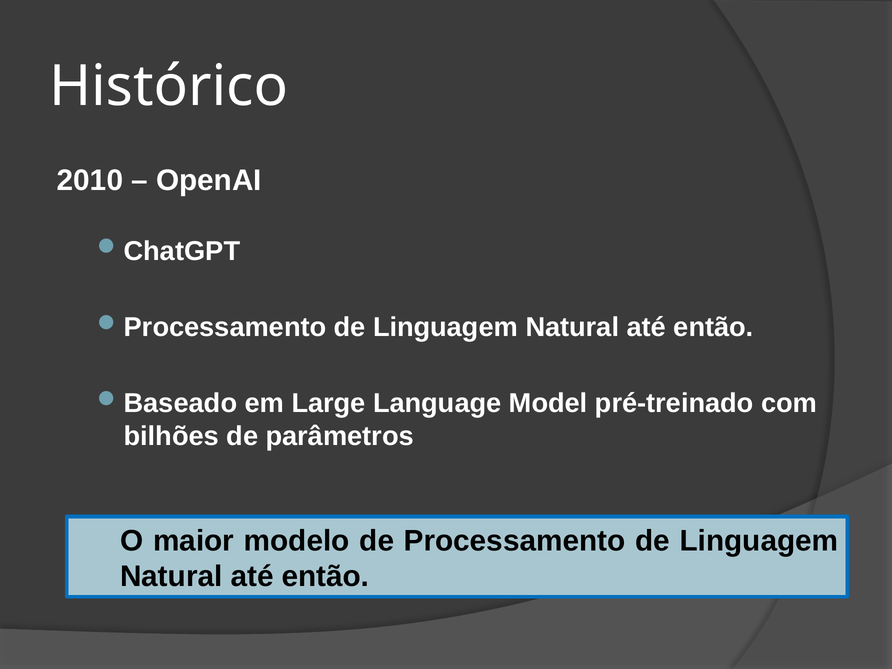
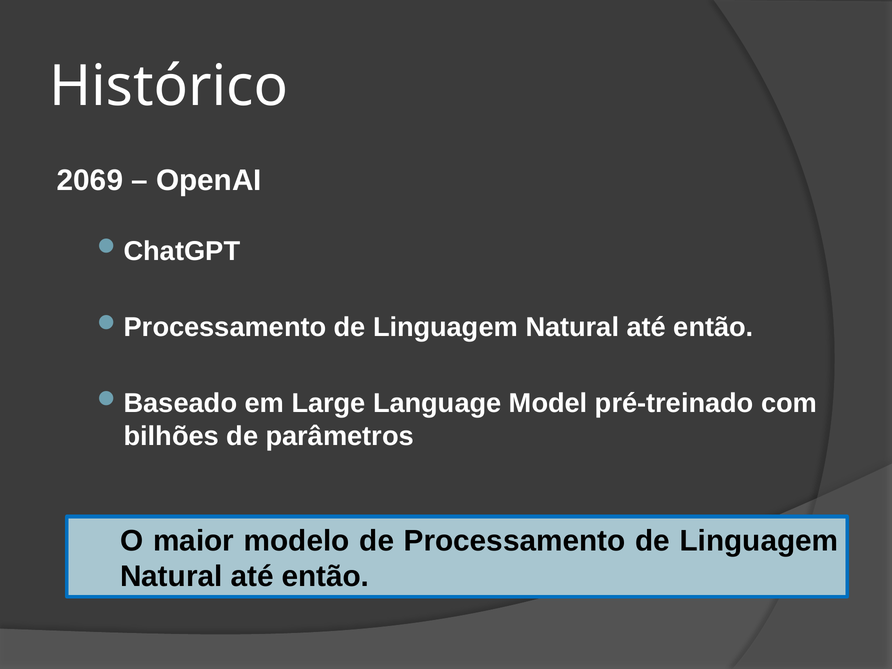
2010: 2010 -> 2069
